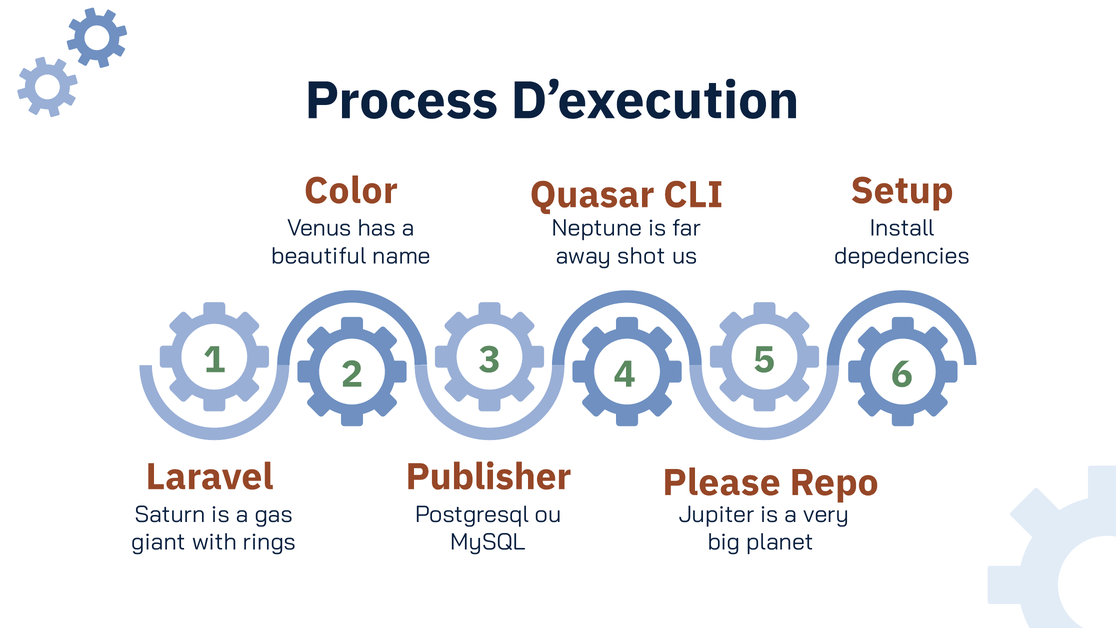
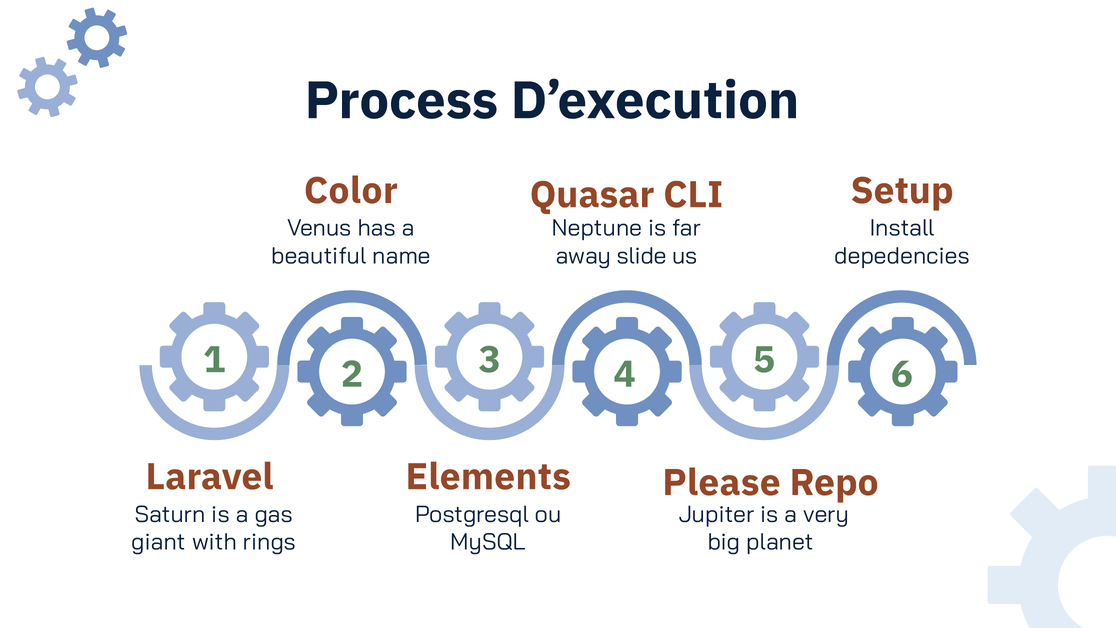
shot: shot -> slide
Publisher: Publisher -> Elements
